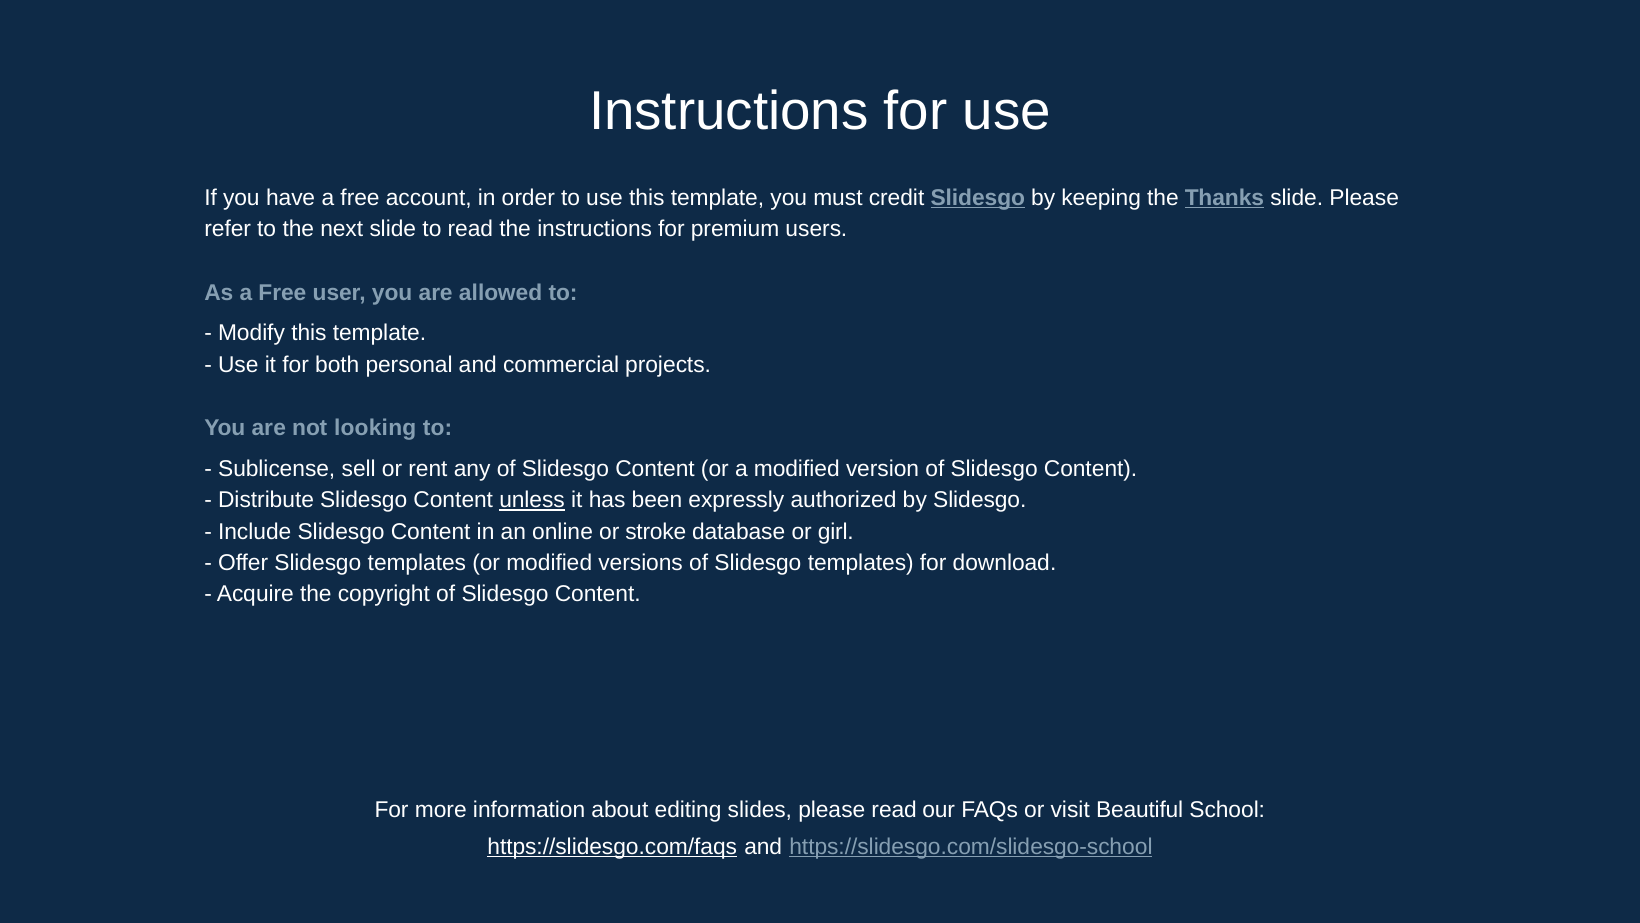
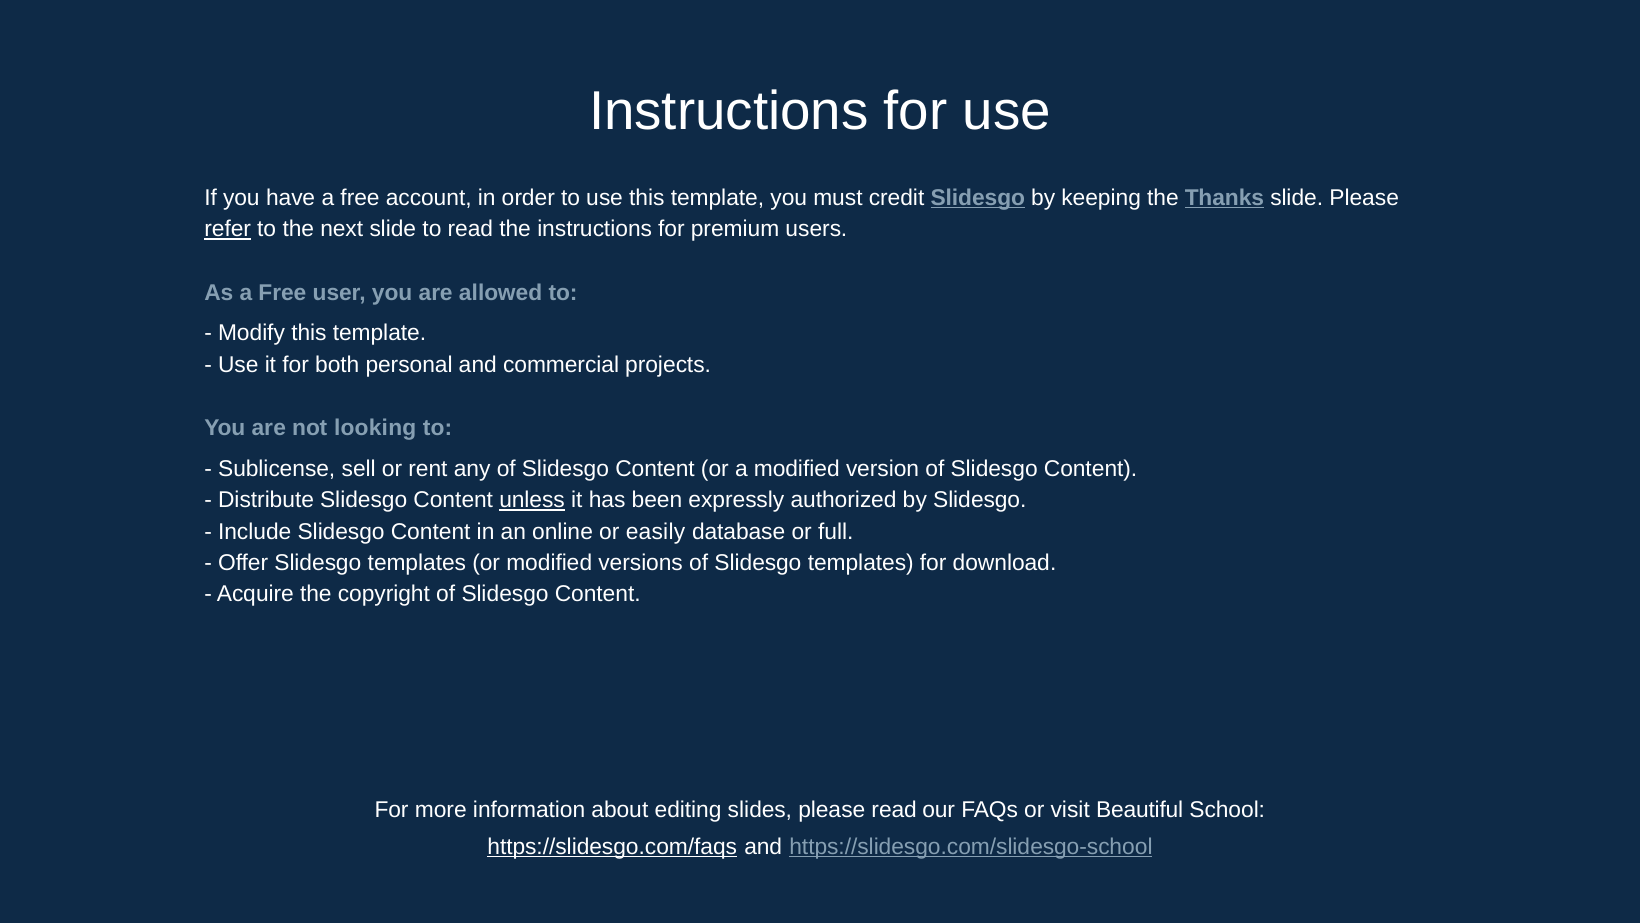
refer underline: none -> present
stroke: stroke -> easily
girl: girl -> full
